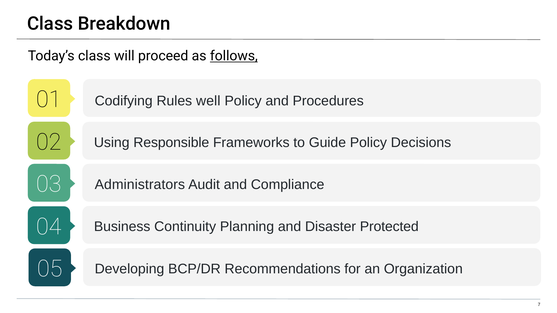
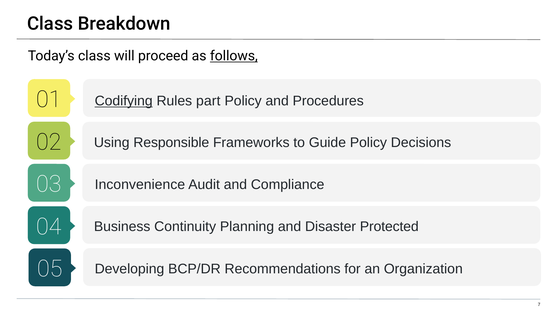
Codifying underline: none -> present
well: well -> part
Administrators: Administrators -> Inconvenience
